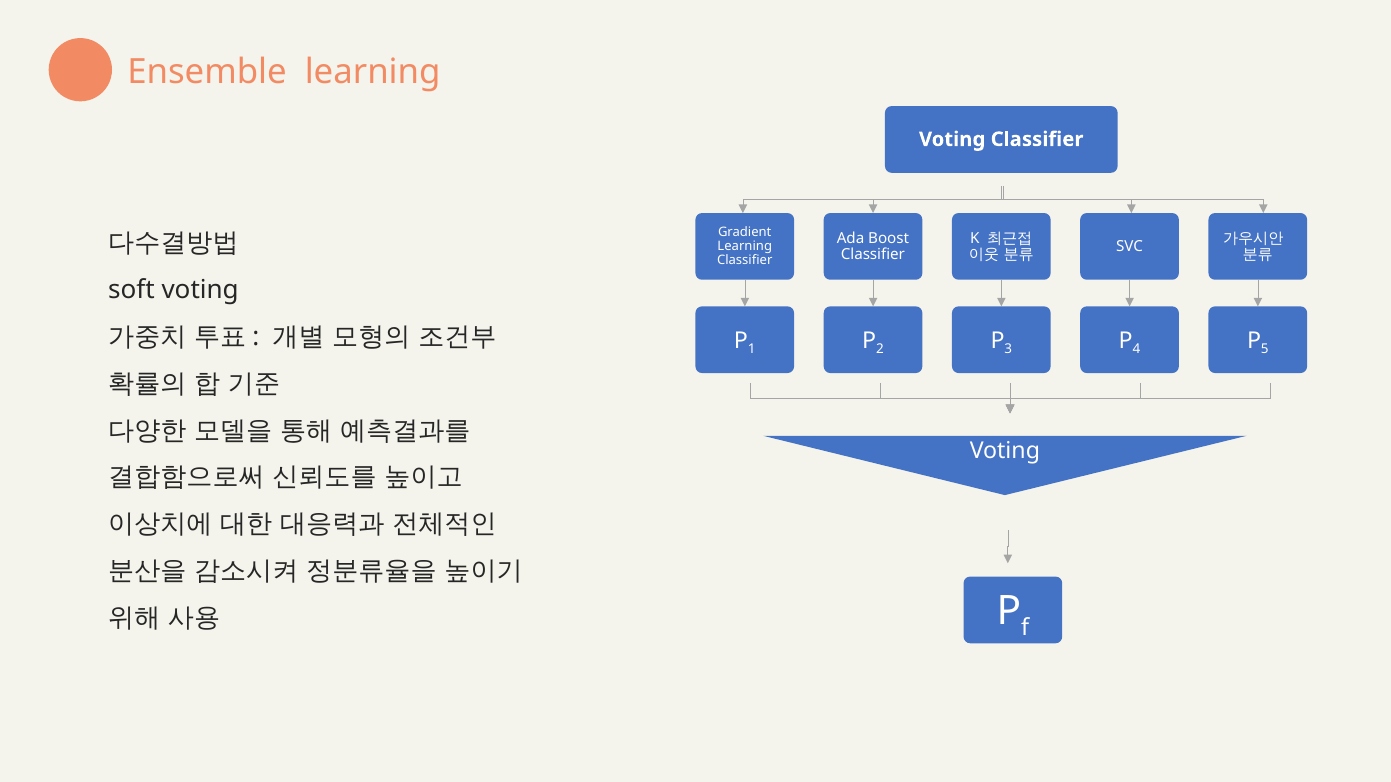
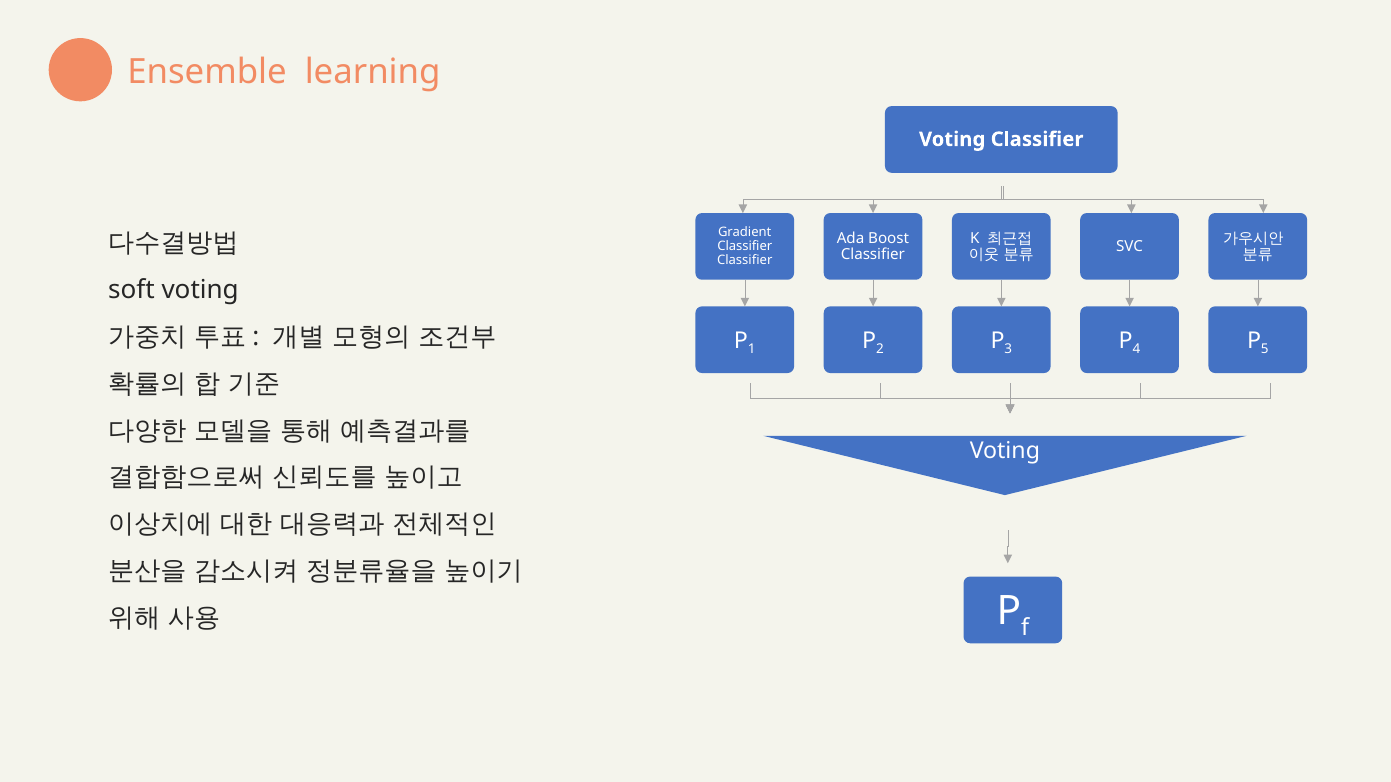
Learning at (745, 246): Learning -> Classifier
